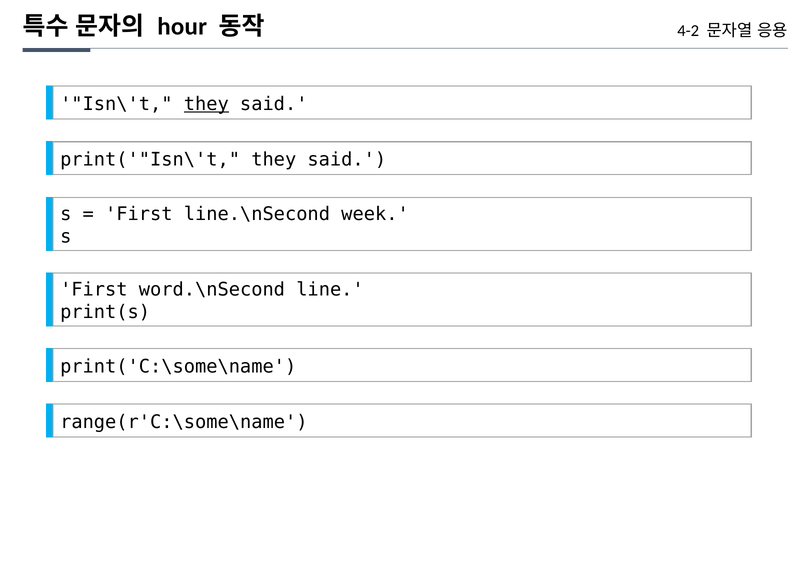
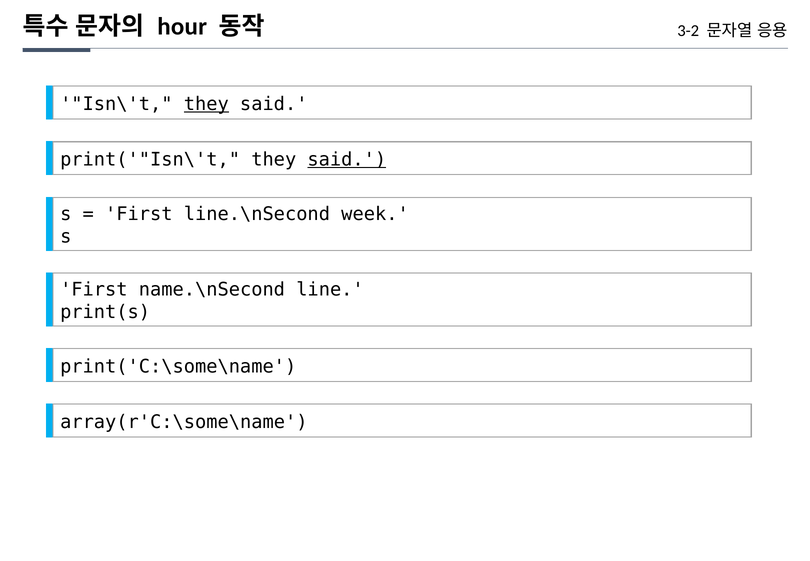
4-2: 4-2 -> 3-2
said at (347, 159) underline: none -> present
word.\nSecond: word.\nSecond -> name.\nSecond
range(r'C:\some\name: range(r'C:\some\name -> array(r'C:\some\name
